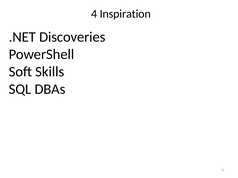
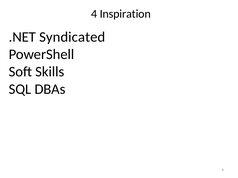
Discoveries: Discoveries -> Syndicated
